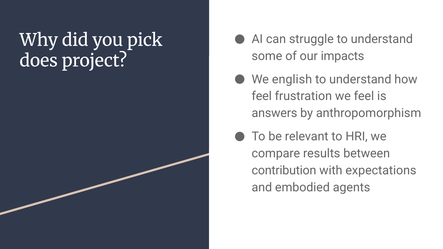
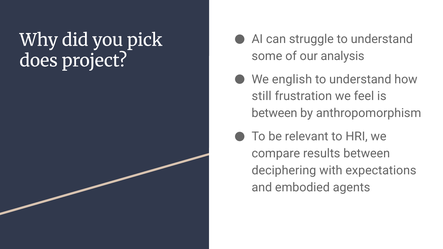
impacts: impacts -> analysis
feel at (262, 96): feel -> still
answers at (274, 113): answers -> between
contribution: contribution -> deciphering
